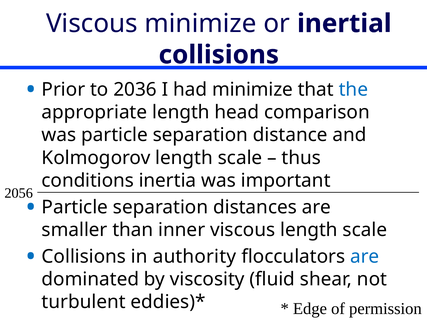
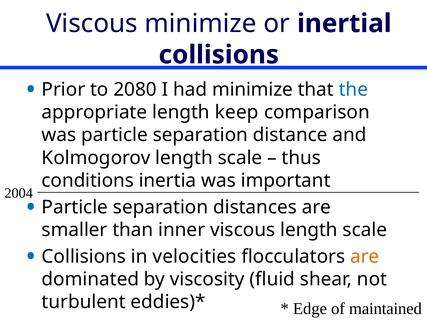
2036: 2036 -> 2080
head: head -> keep
2056: 2056 -> 2004
authority: authority -> velocities
are at (365, 257) colour: blue -> orange
permission: permission -> maintained
